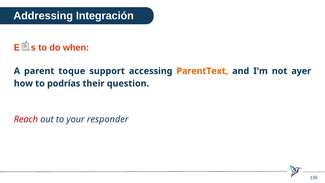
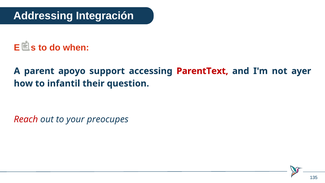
toque: toque -> apoyo
ParentText colour: orange -> red
podrías: podrías -> infantil
responder: responder -> preocupes
